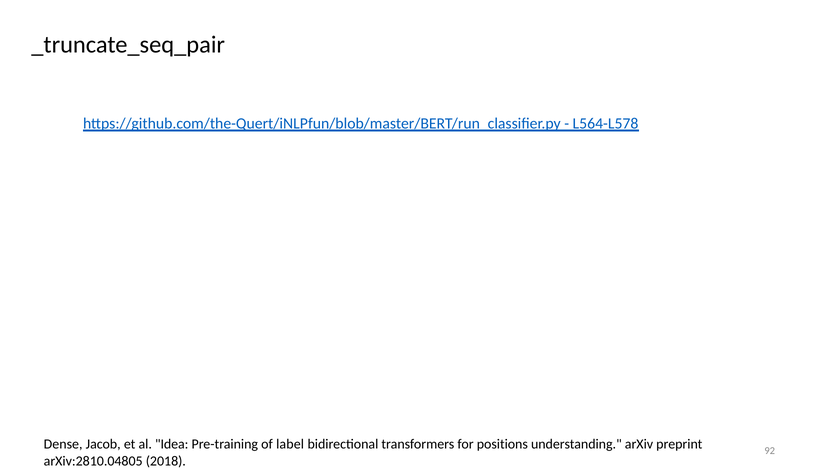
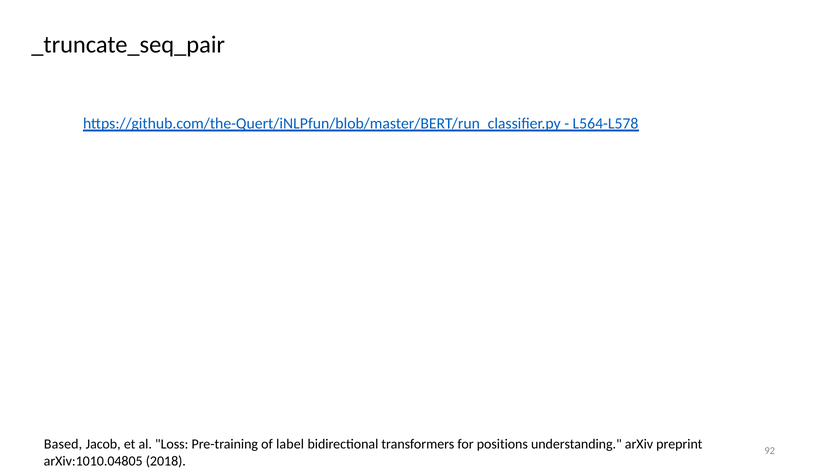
Dense: Dense -> Based
Idea: Idea -> Loss
arXiv:2810.04805: arXiv:2810.04805 -> arXiv:1010.04805
